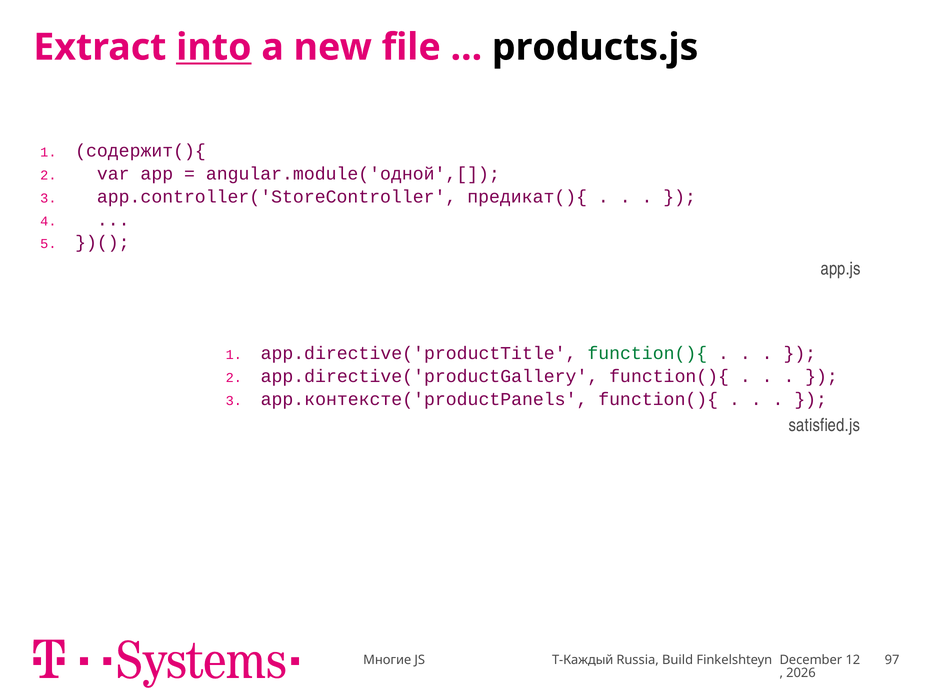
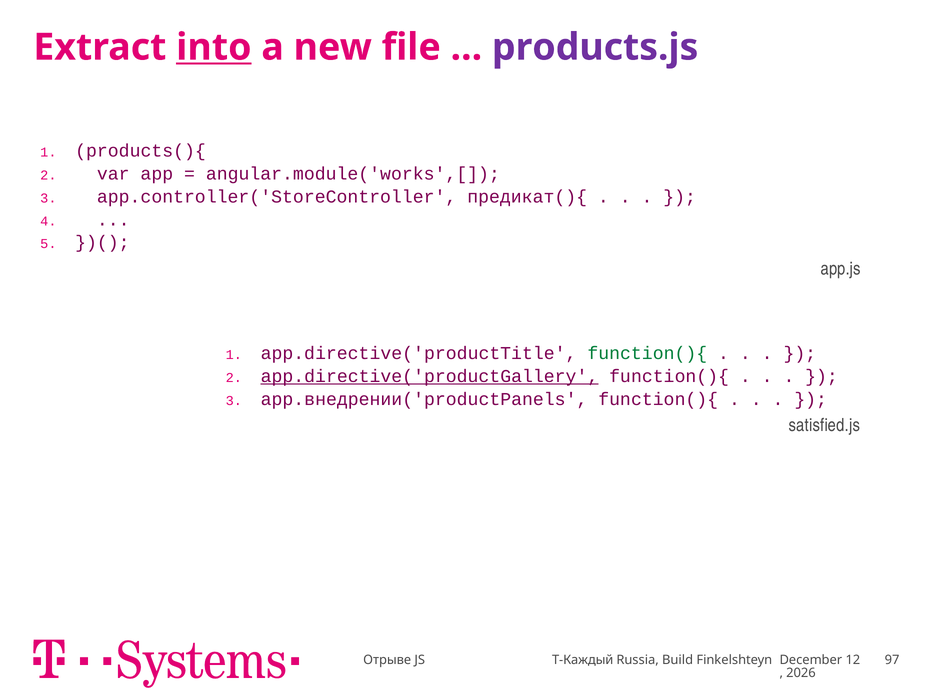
products.js colour: black -> purple
содержит(){: содержит(){ -> products(){
angular.module('одной',[: angular.module('одной',[ -> angular.module('works',[
app.directive('productGallery underline: none -> present
app.контексте('productPanels: app.контексте('productPanels -> app.внедрении('productPanels
Многие: Многие -> Отрыве
